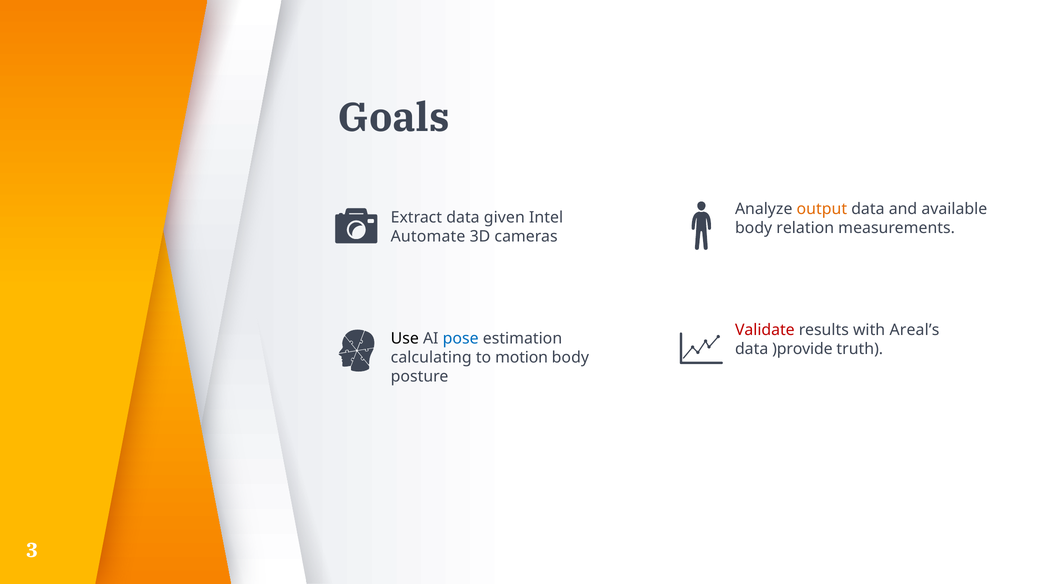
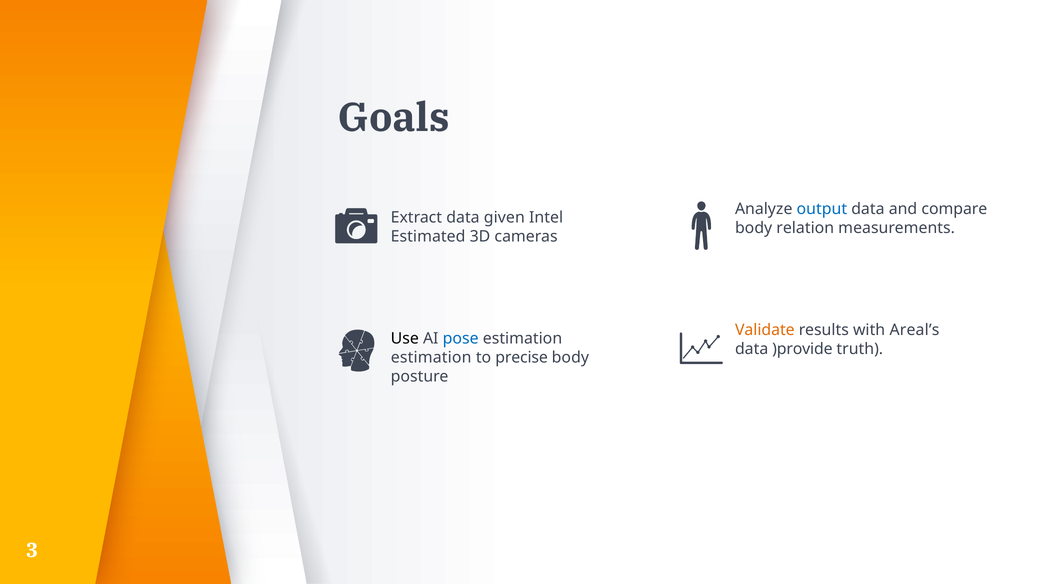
output colour: orange -> blue
available: available -> compare
Automate: Automate -> Estimated
Validate colour: red -> orange
calculating at (431, 357): calculating -> estimation
motion: motion -> precise
